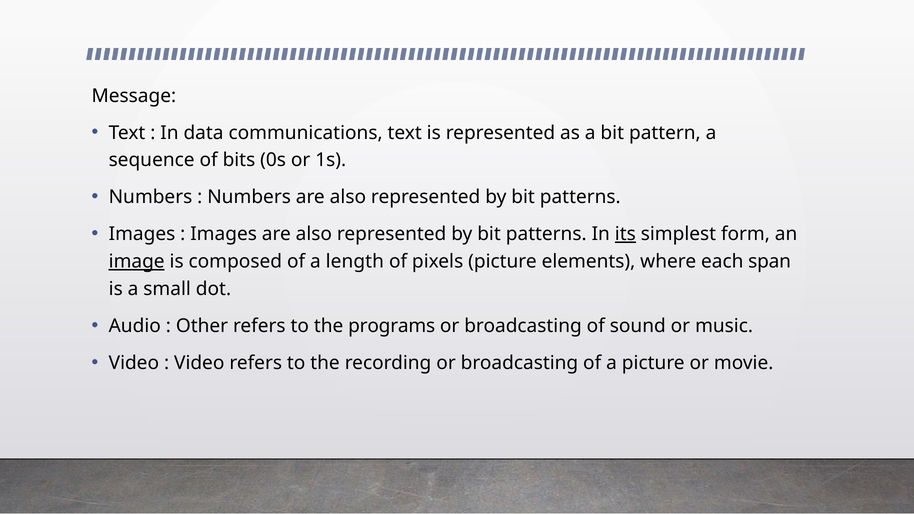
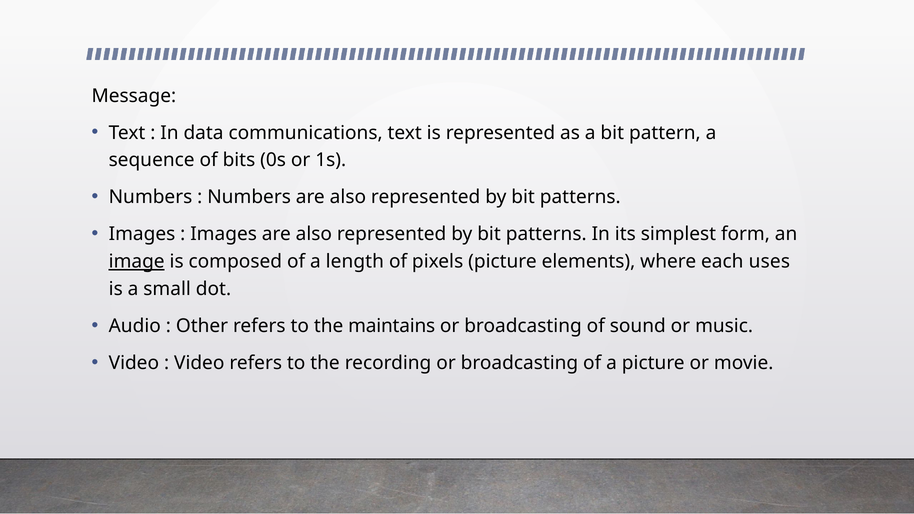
its underline: present -> none
span: span -> uses
programs: programs -> maintains
